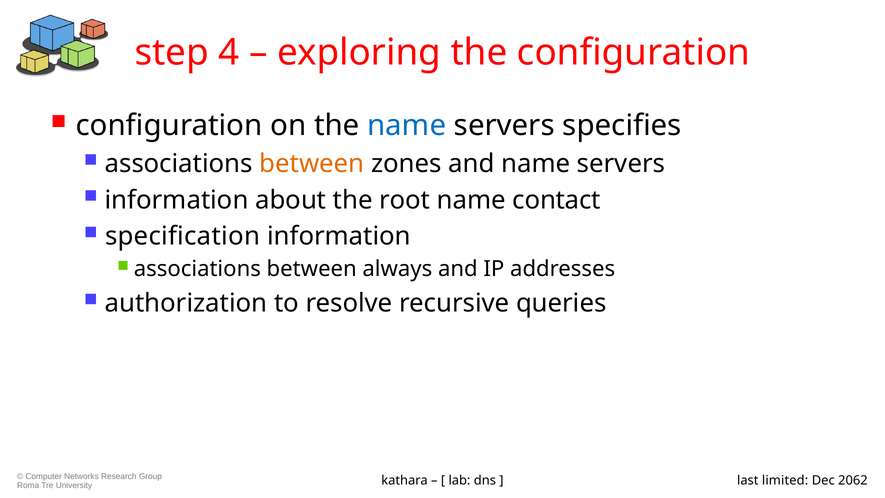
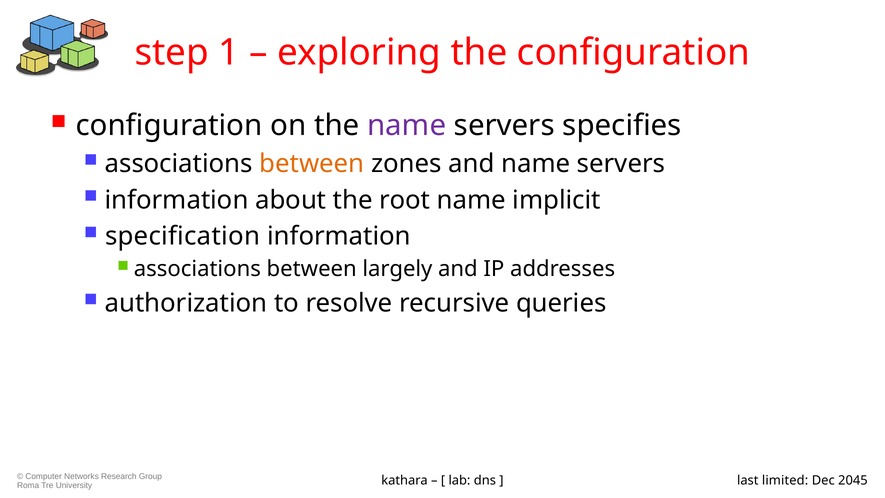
4: 4 -> 1
name at (407, 126) colour: blue -> purple
contact: contact -> implicit
always: always -> largely
2062: 2062 -> 2045
